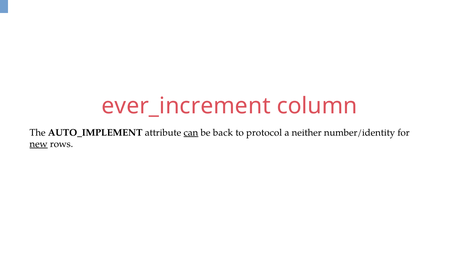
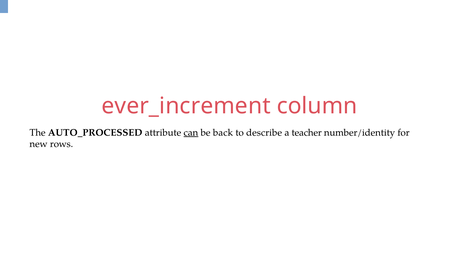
AUTO_IMPLEMENT: AUTO_IMPLEMENT -> AUTO_PROCESSED
protocol: protocol -> describe
neither: neither -> teacher
new underline: present -> none
